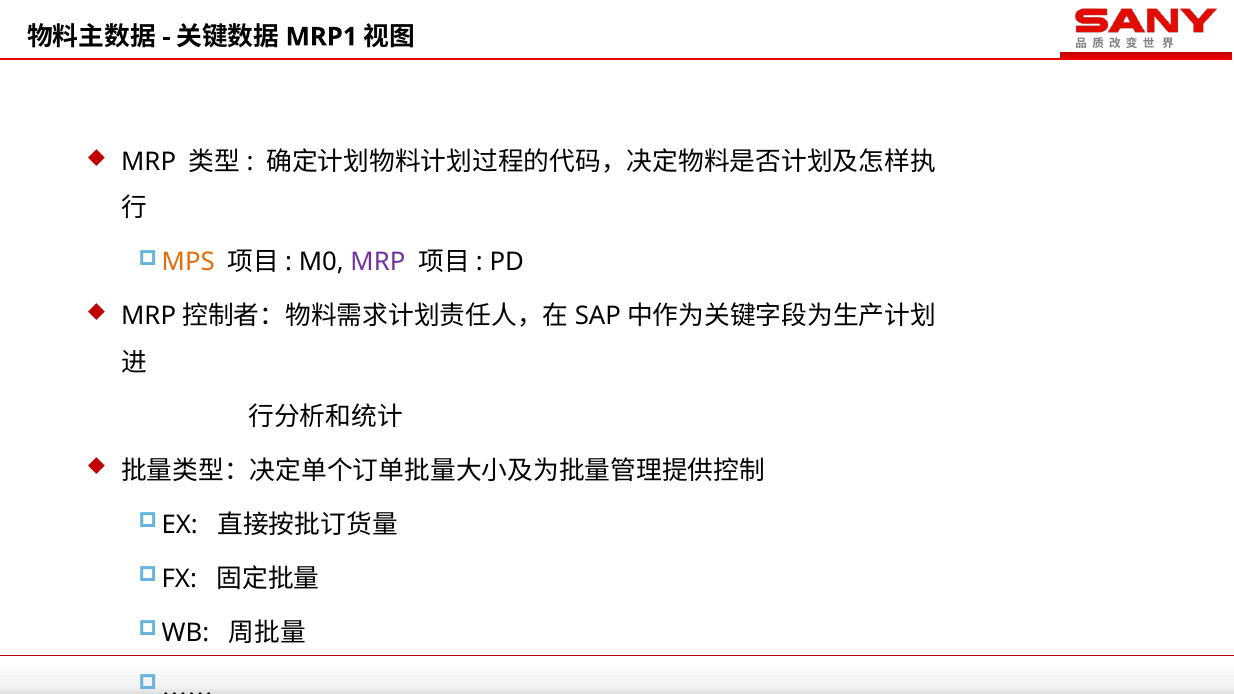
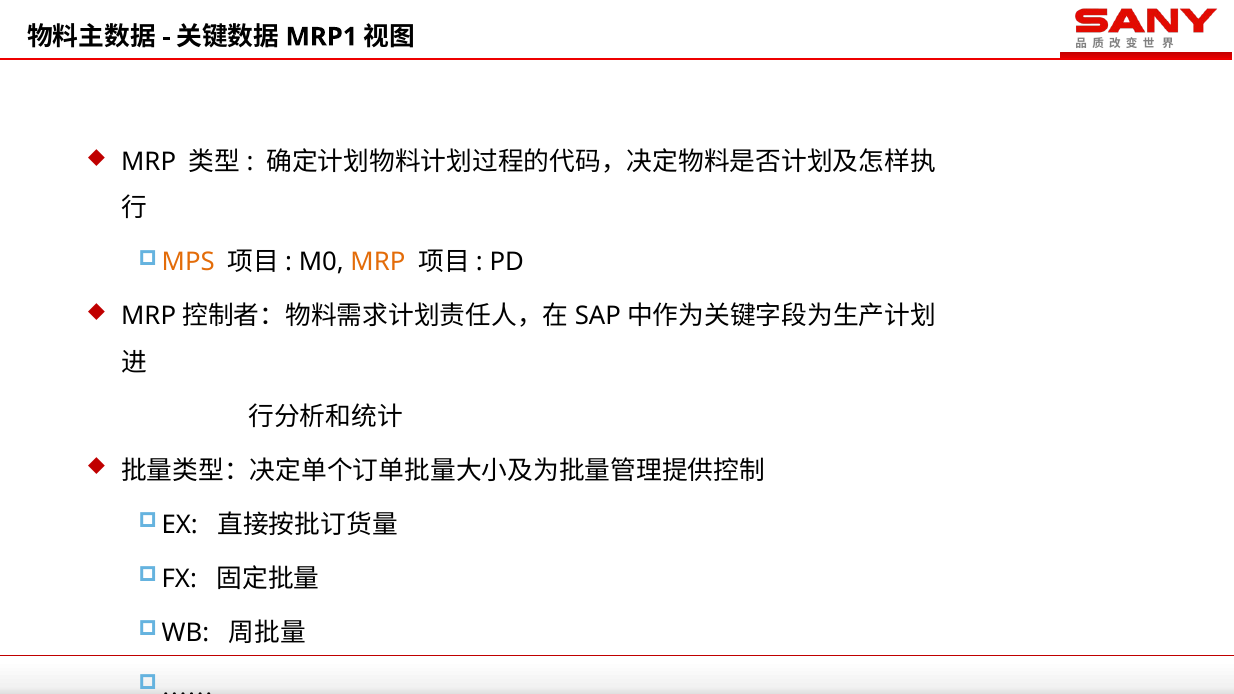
MRP at (378, 262) colour: purple -> orange
